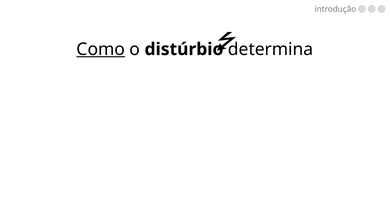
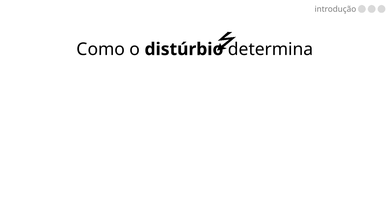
Como underline: present -> none
